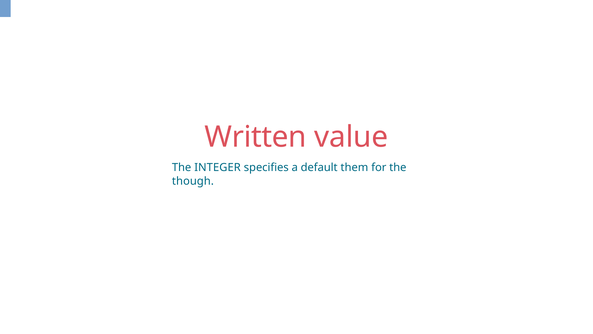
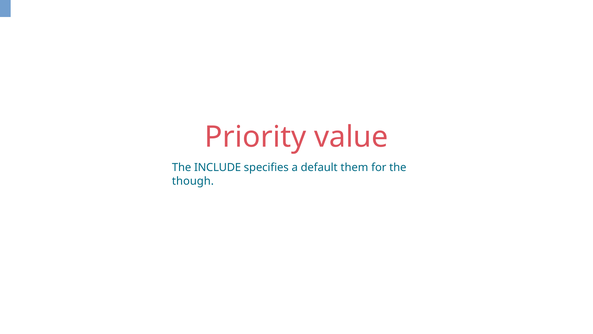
Written: Written -> Priority
INTEGER: INTEGER -> INCLUDE
